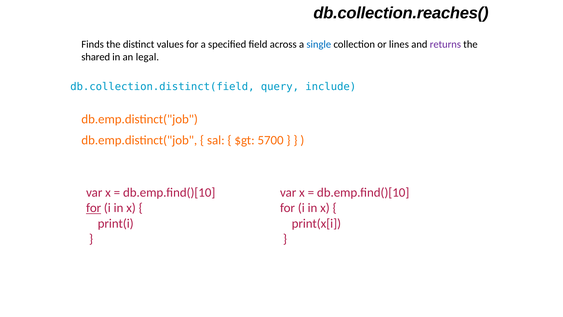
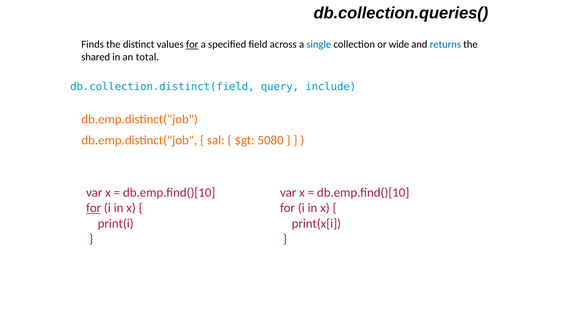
db.collection.reaches(: db.collection.reaches( -> db.collection.queries(
for at (192, 44) underline: none -> present
lines: lines -> wide
returns colour: purple -> blue
legal: legal -> total
5700: 5700 -> 5080
